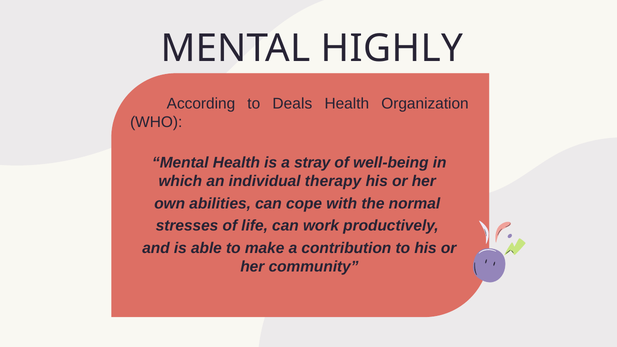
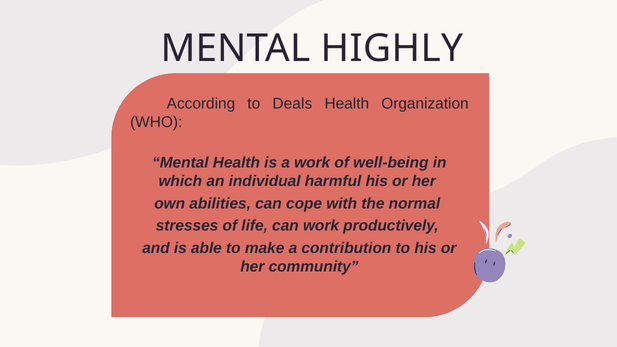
a stray: stray -> work
therapy: therapy -> harmful
